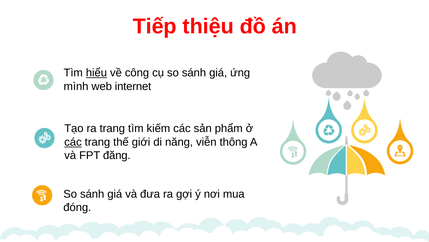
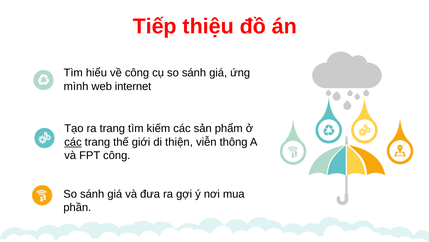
hiểu underline: present -> none
năng: năng -> thiện
FPT đăng: đăng -> công
đóng: đóng -> phần
